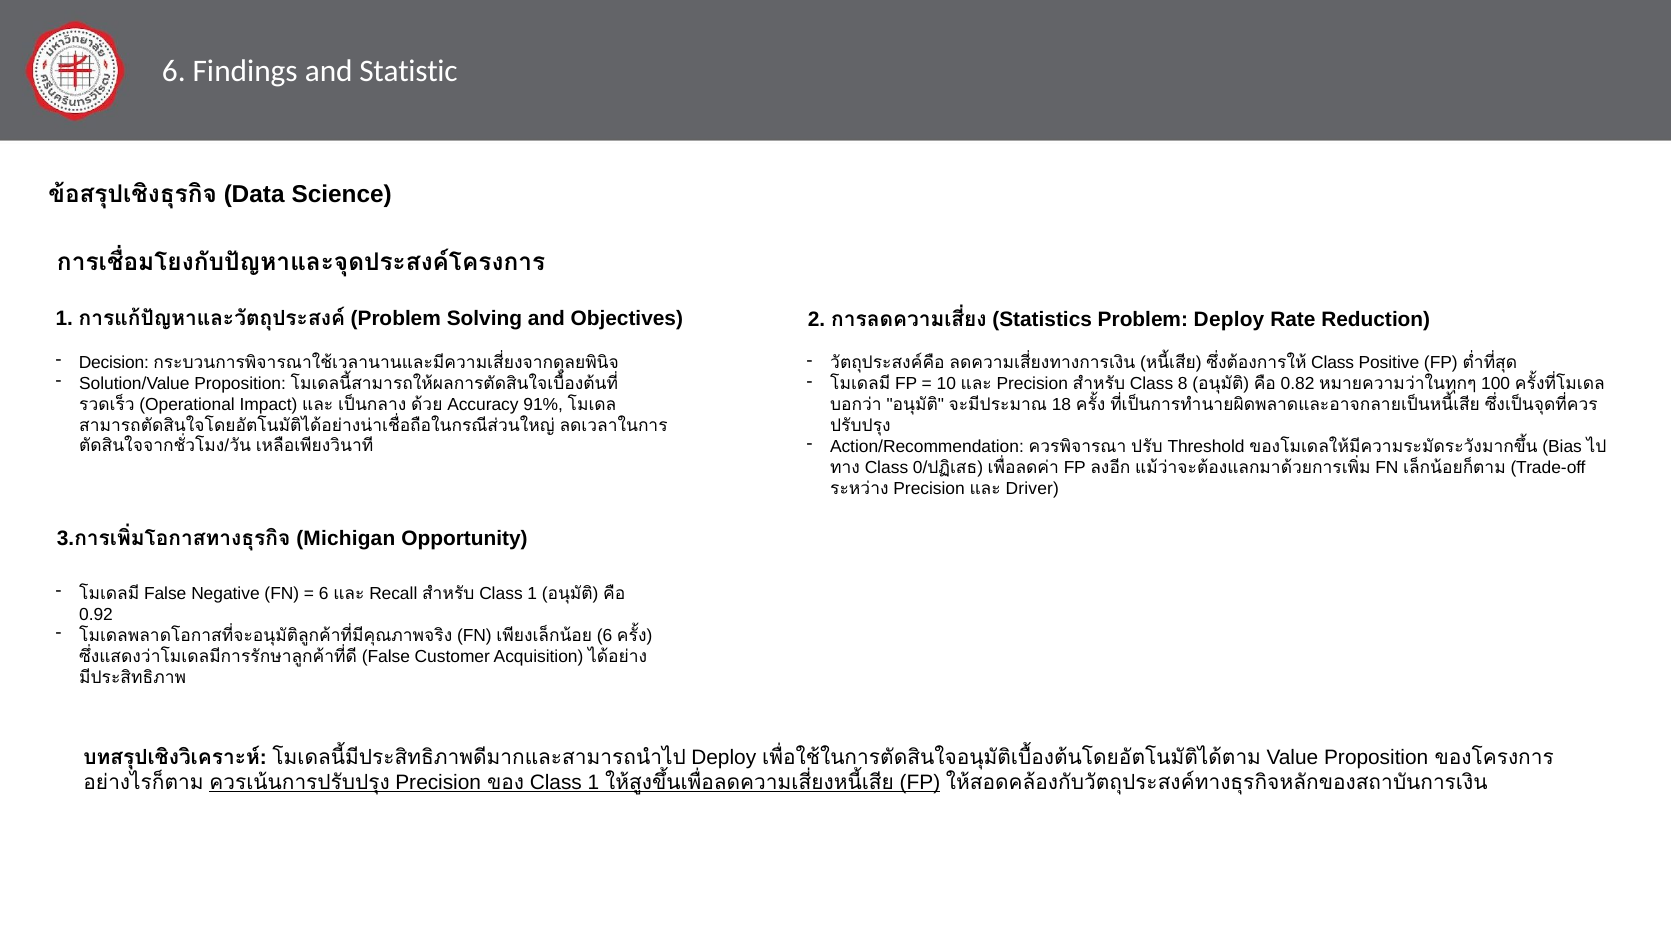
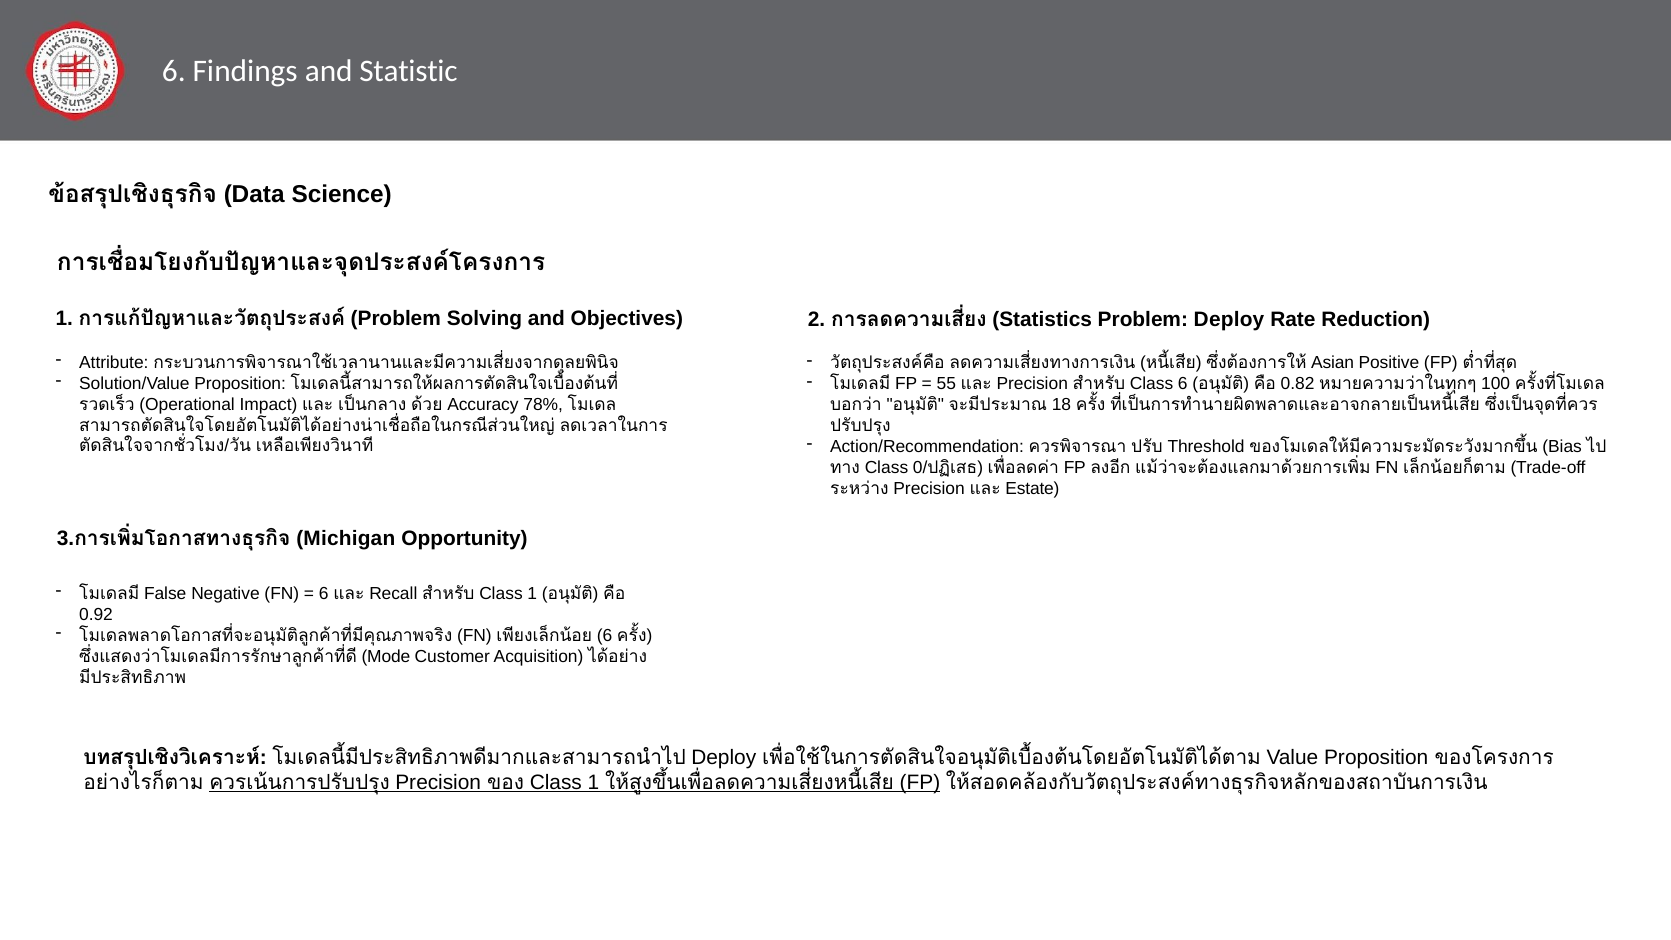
Decision: Decision -> Attribute
Class at (1333, 363): Class -> Asian
10: 10 -> 55
Class 8: 8 -> 6
91%: 91% -> 78%
Driver: Driver -> Estate
False at (386, 656): False -> Mode
